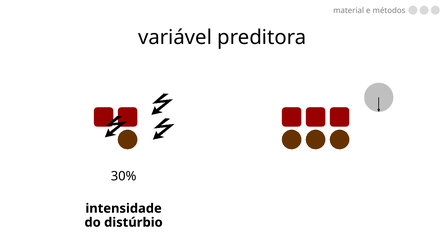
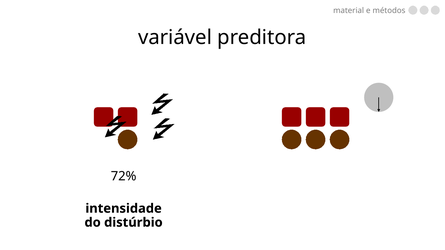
30%: 30% -> 72%
